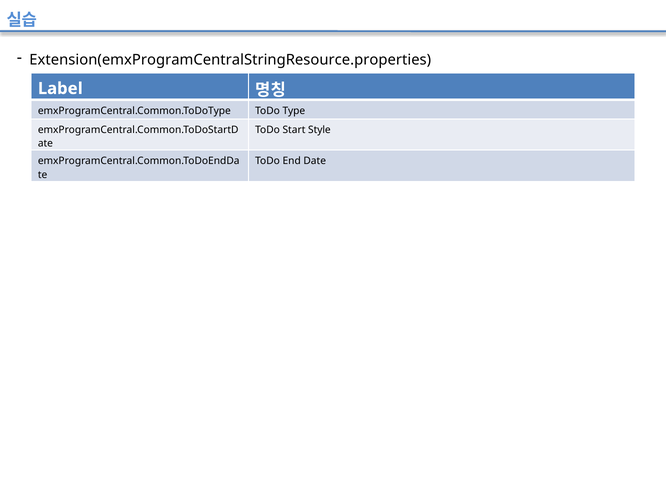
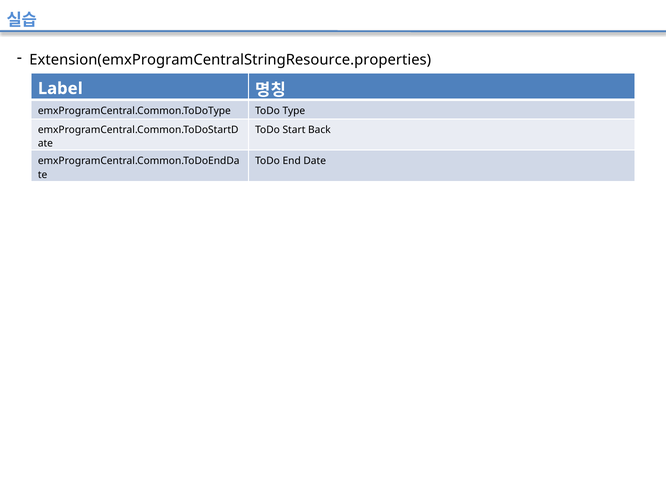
Style: Style -> Back
